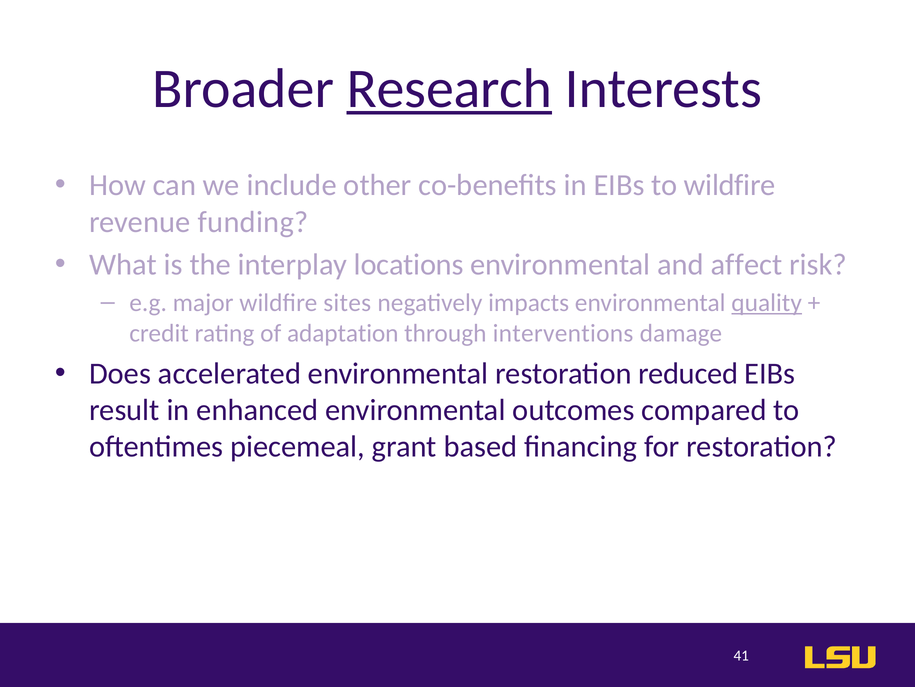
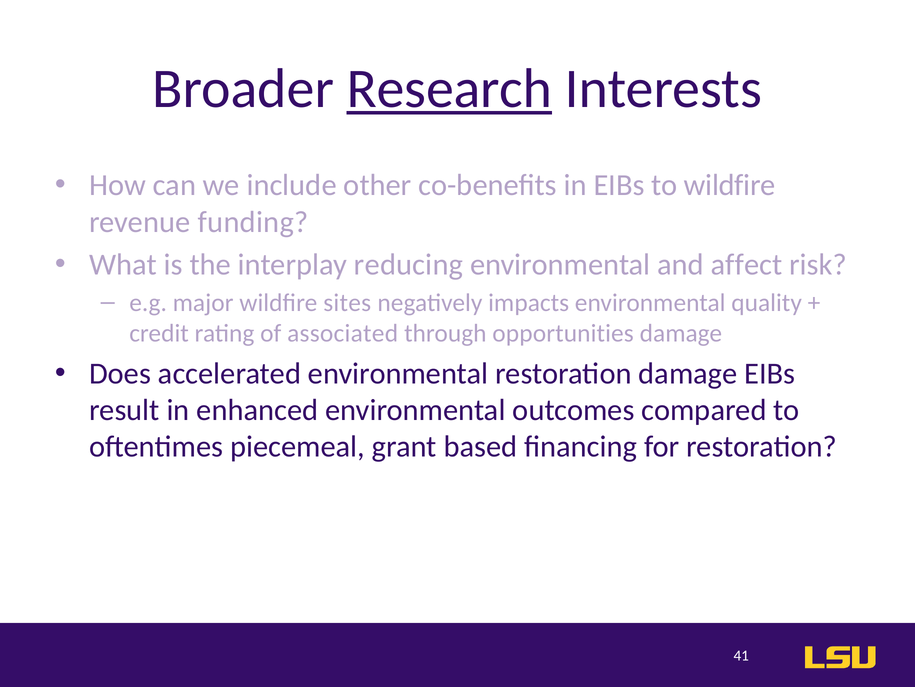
locations: locations -> reducing
quality underline: present -> none
adaptation: adaptation -> associated
interventions: interventions -> opportunities
restoration reduced: reduced -> damage
